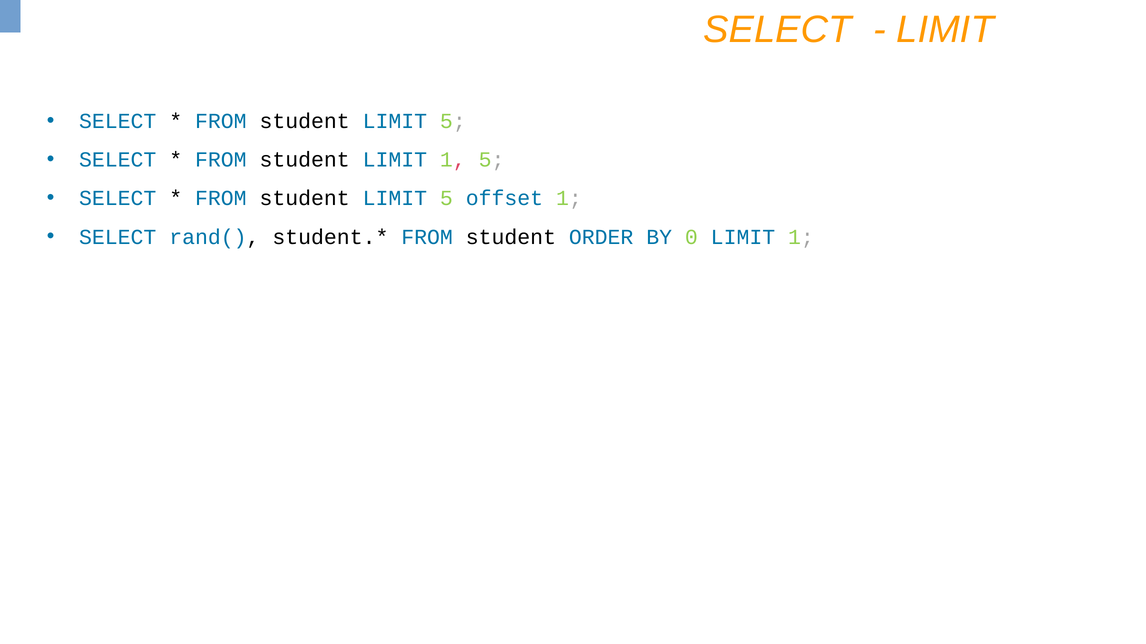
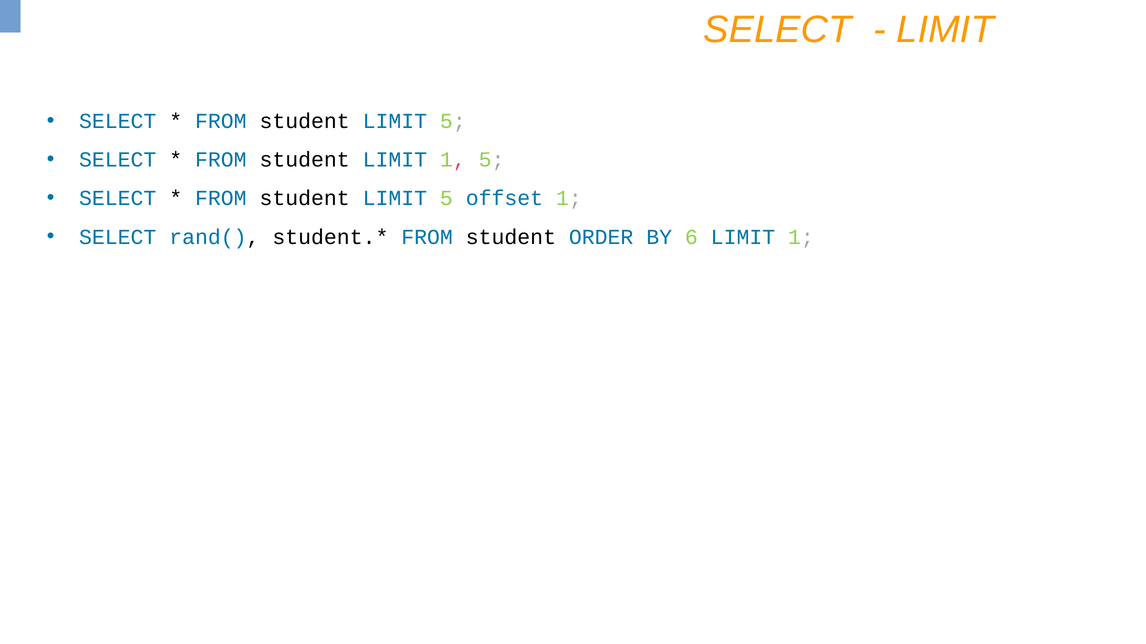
0: 0 -> 6
